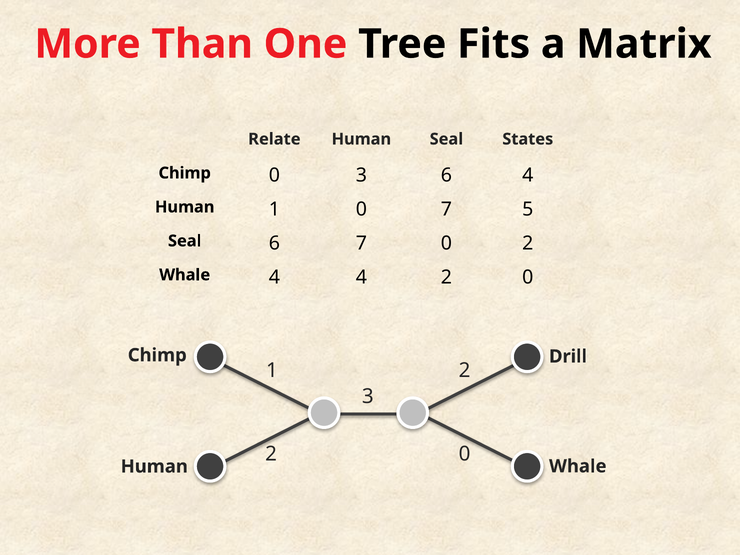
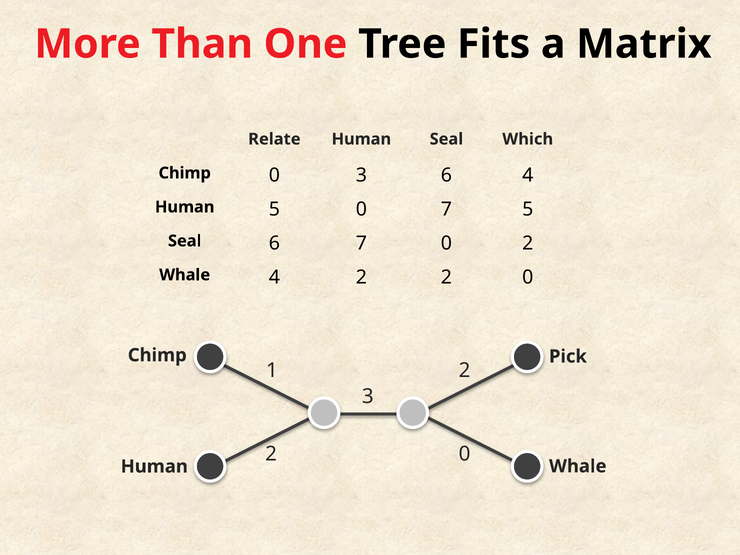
States: States -> Which
Human 1: 1 -> 5
4 4: 4 -> 2
Drill: Drill -> Pick
